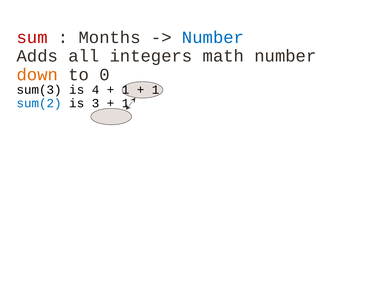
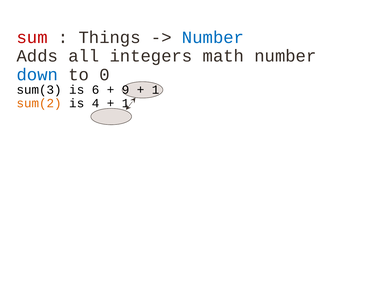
Months: Months -> Things
down colour: orange -> blue
4: 4 -> 6
1 at (126, 90): 1 -> 9
sum(2 colour: blue -> orange
3: 3 -> 4
